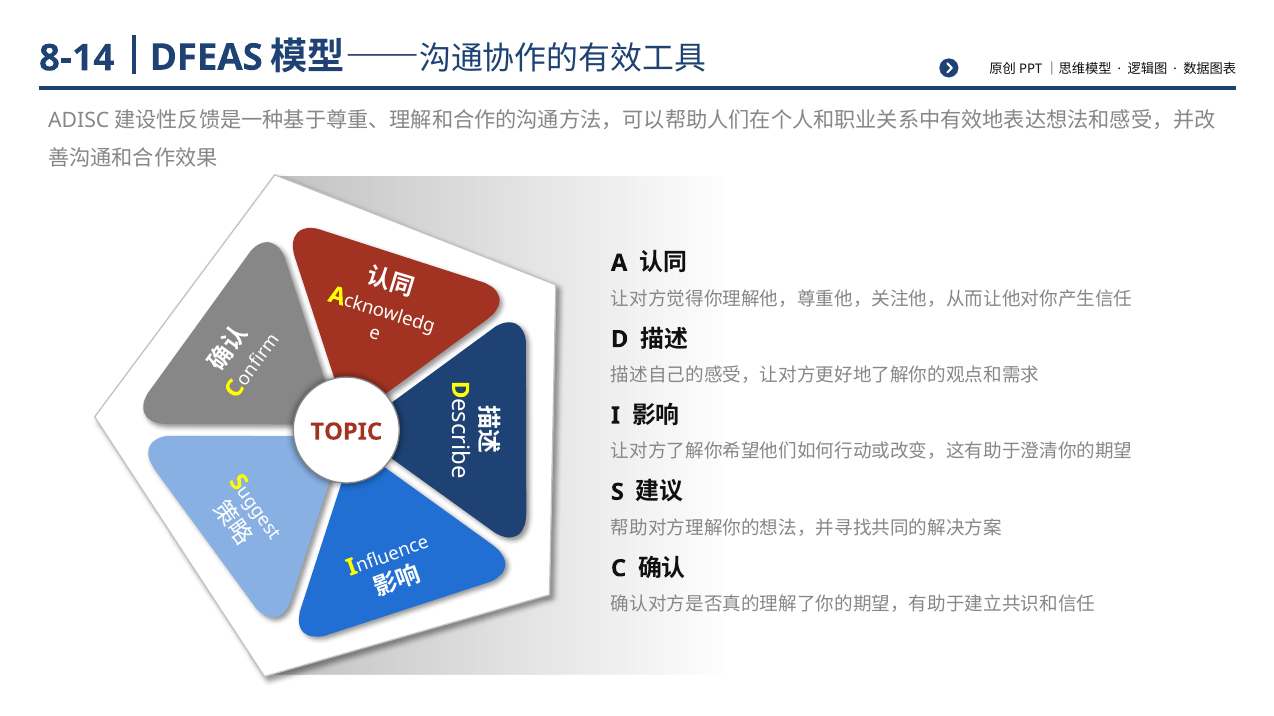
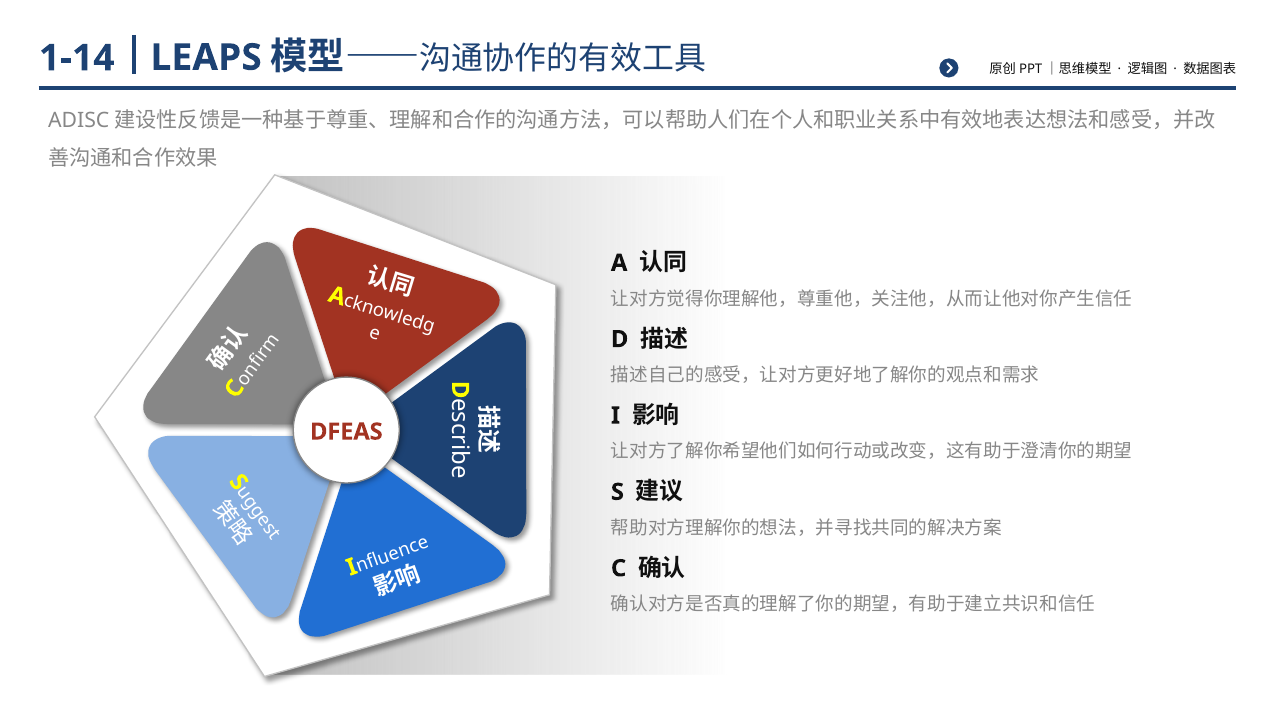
DFEAS: DFEAS -> LEAPS
8-14: 8-14 -> 1-14
TOPIC: TOPIC -> DFEAS
